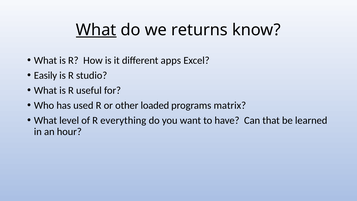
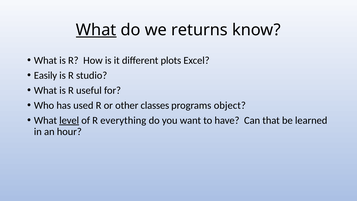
apps: apps -> plots
loaded: loaded -> classes
matrix: matrix -> object
level underline: none -> present
